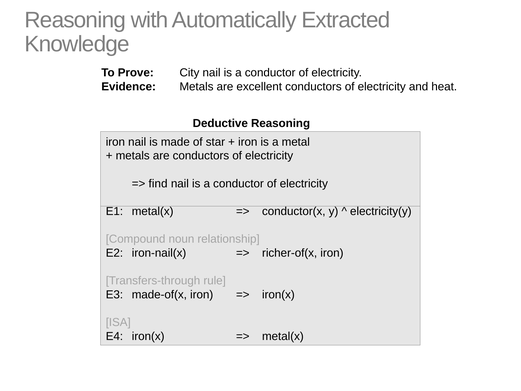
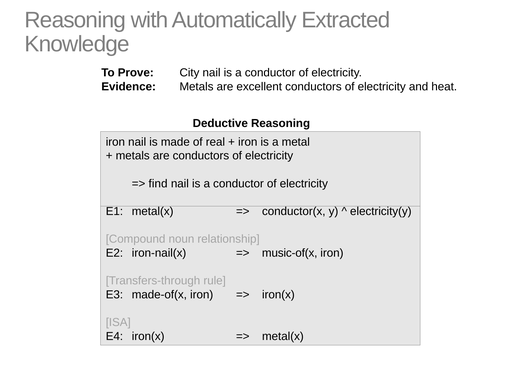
star: star -> real
richer-of(x: richer-of(x -> music-of(x
